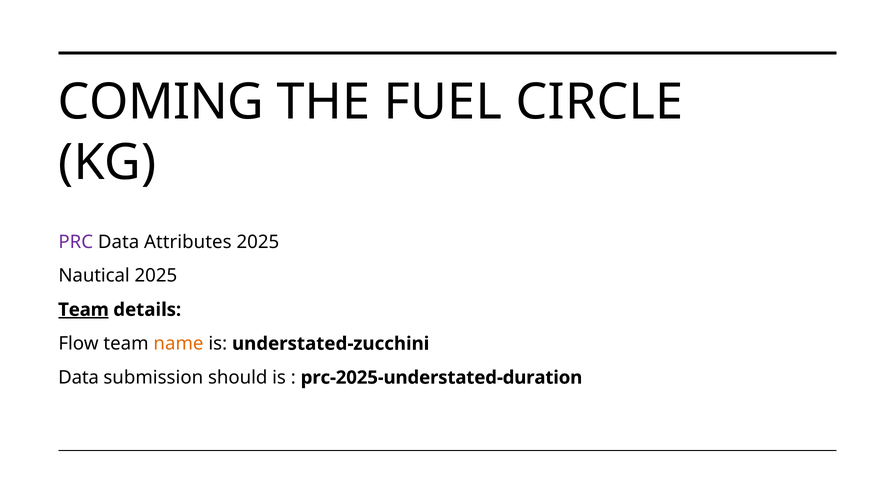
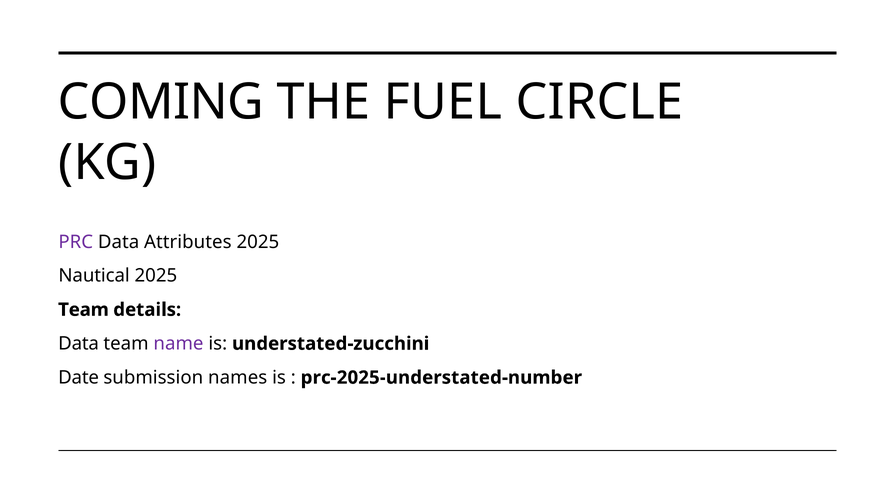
Team at (83, 310) underline: present -> none
Flow at (79, 344): Flow -> Data
name colour: orange -> purple
Data at (79, 378): Data -> Date
should: should -> names
prc-2025-understated-duration: prc-2025-understated-duration -> prc-2025-understated-number
